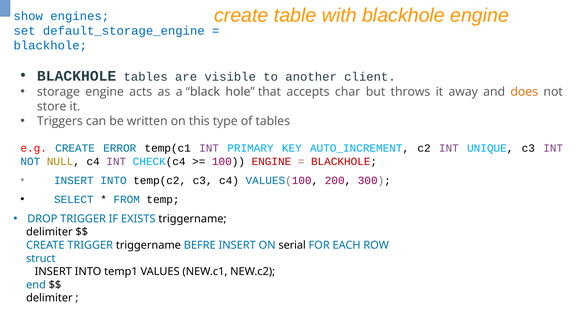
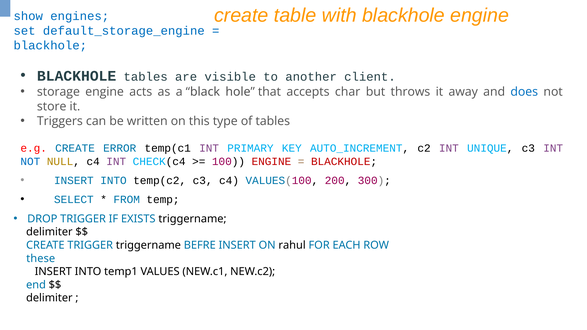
does colour: orange -> blue
serial: serial -> rahul
struct: struct -> these
